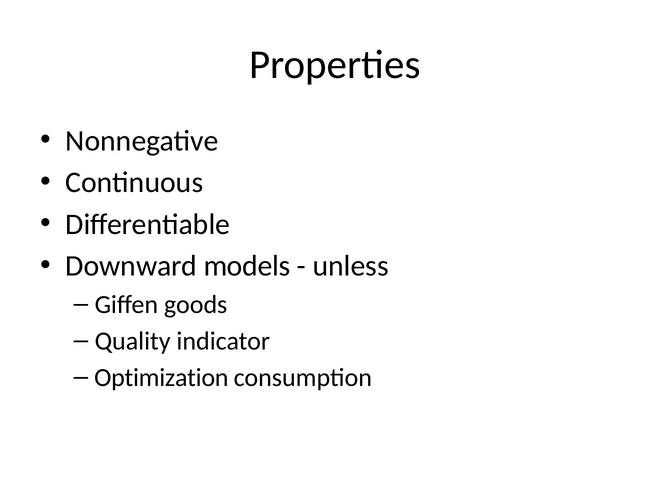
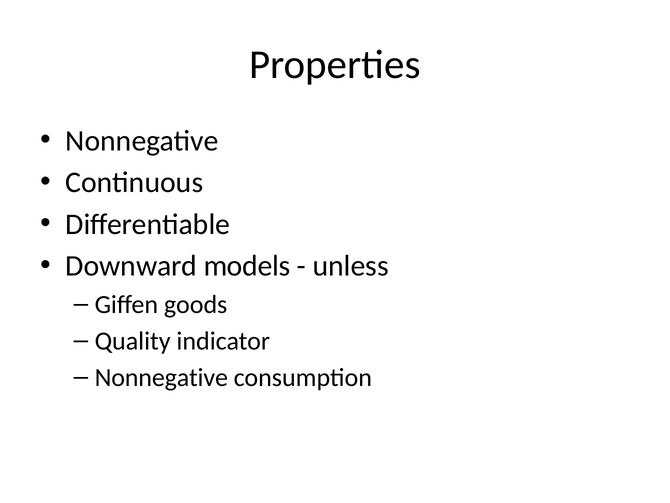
Optimization at (161, 377): Optimization -> Nonnegative
